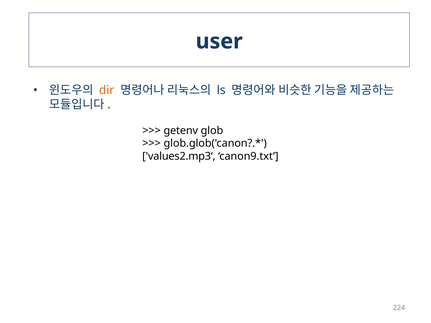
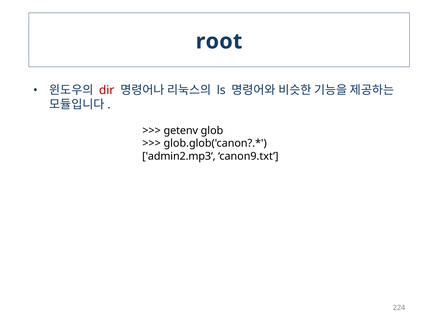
user: user -> root
dir colour: orange -> red
values2.mp3‘: values2.mp3‘ -> admin2.mp3‘
